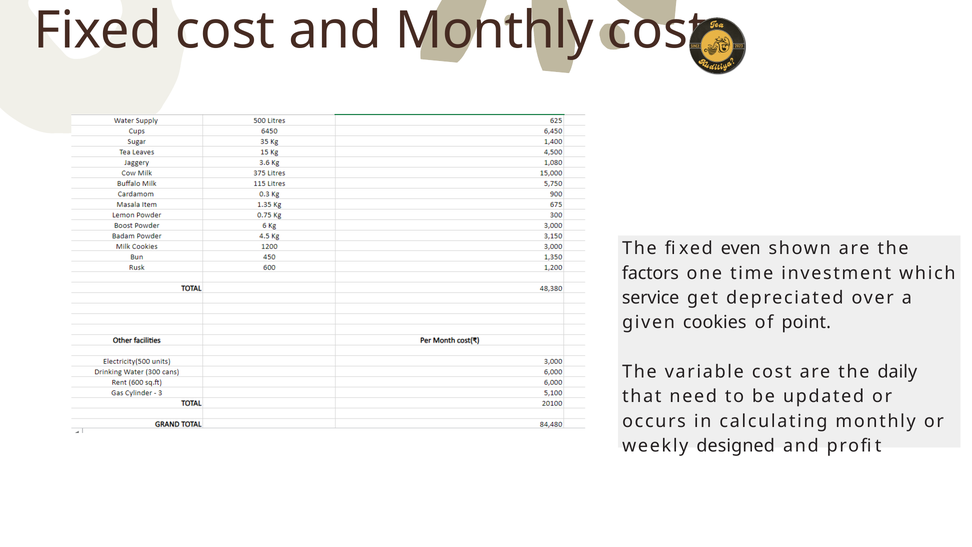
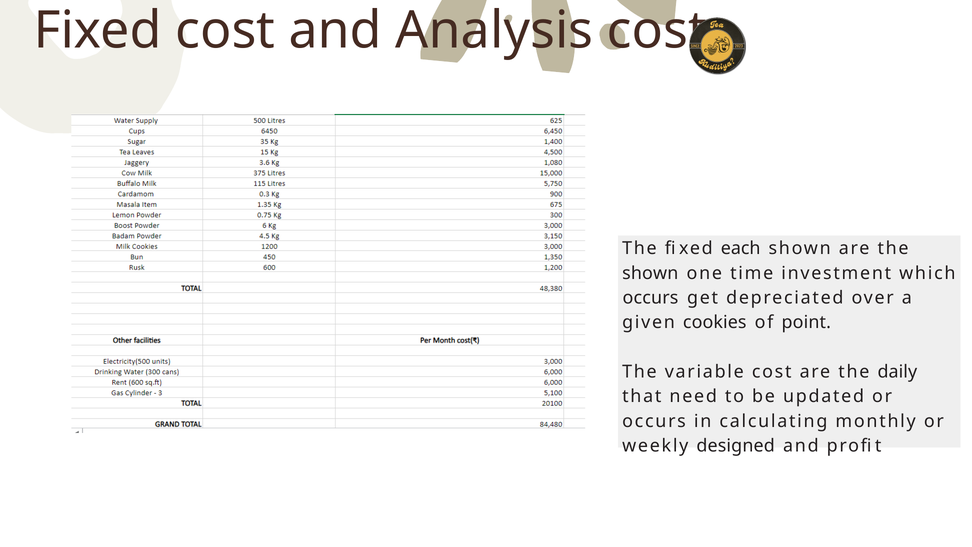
and Monthly: Monthly -> Analysis
even: even -> each
factors at (650, 273): factors -> shown
service at (651, 298): service -> occurs
